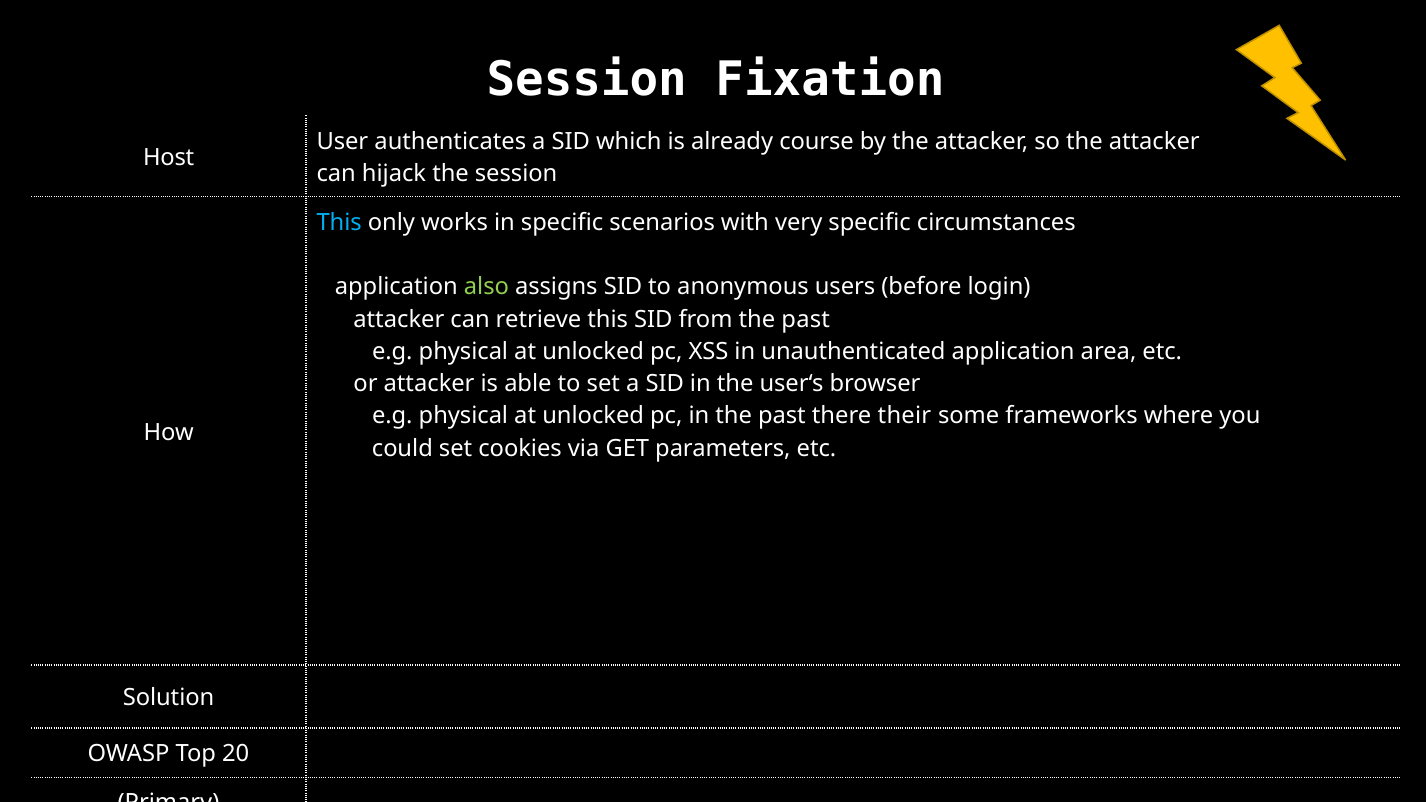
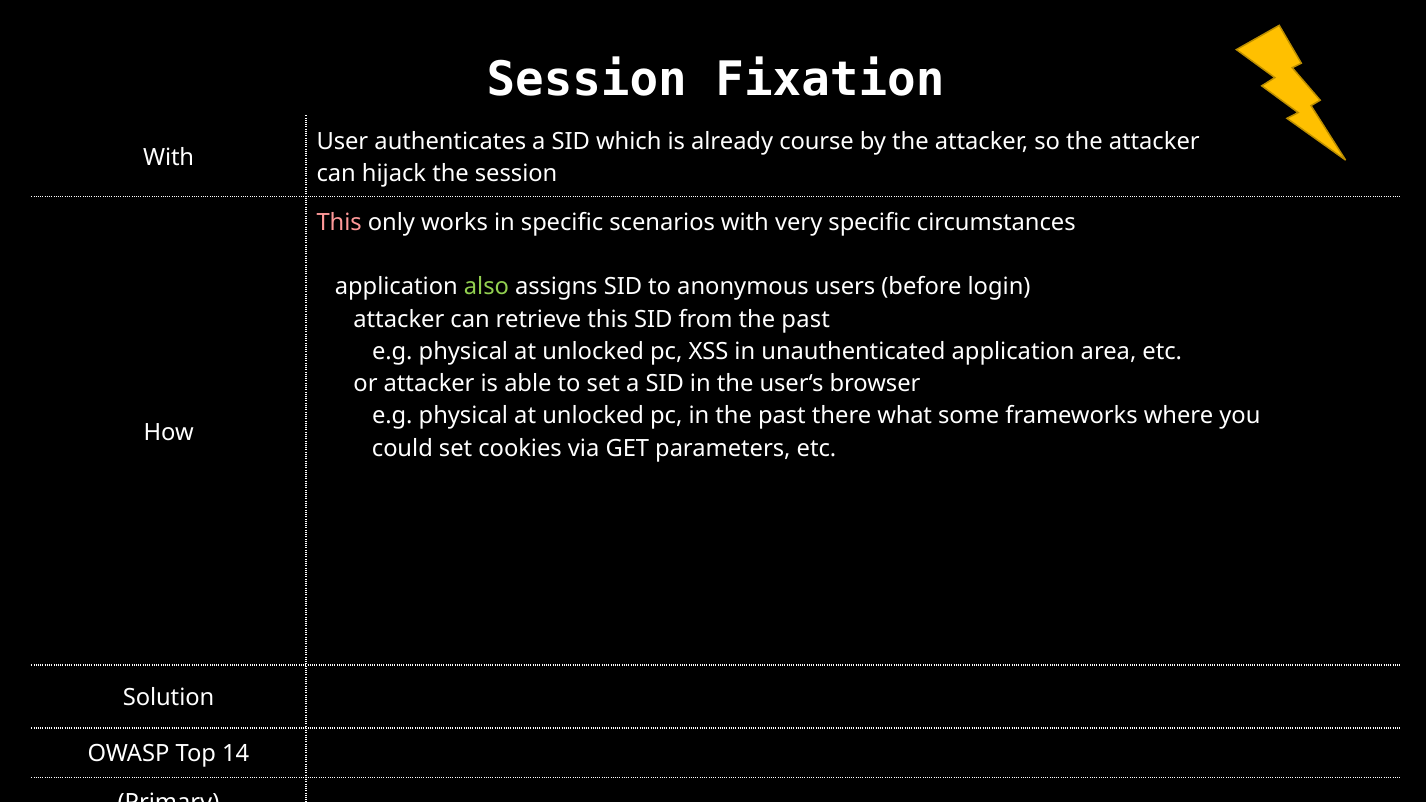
Host at (169, 157): Host -> With
This at (339, 223) colour: light blue -> pink
their: their -> what
20: 20 -> 14
